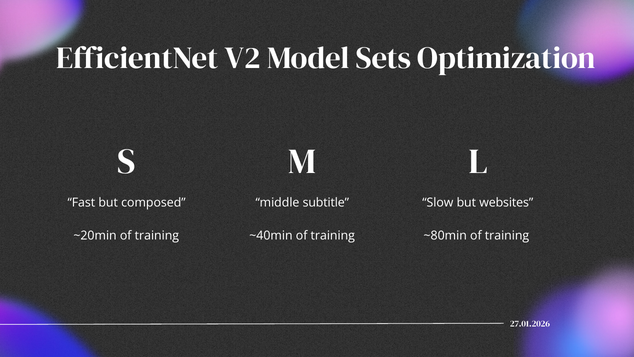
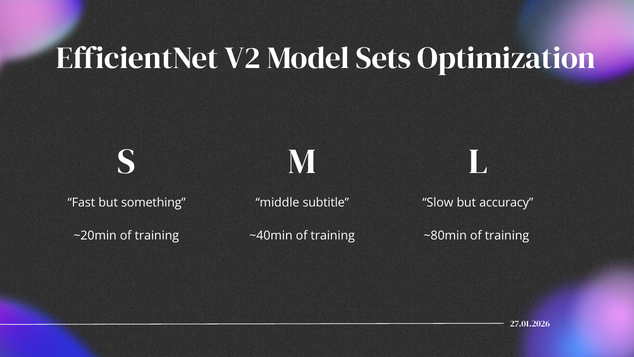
composed: composed -> something
websites: websites -> accuracy
